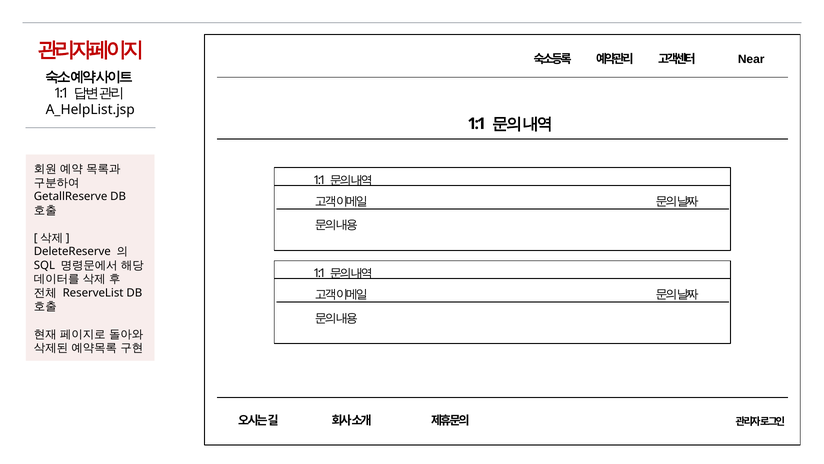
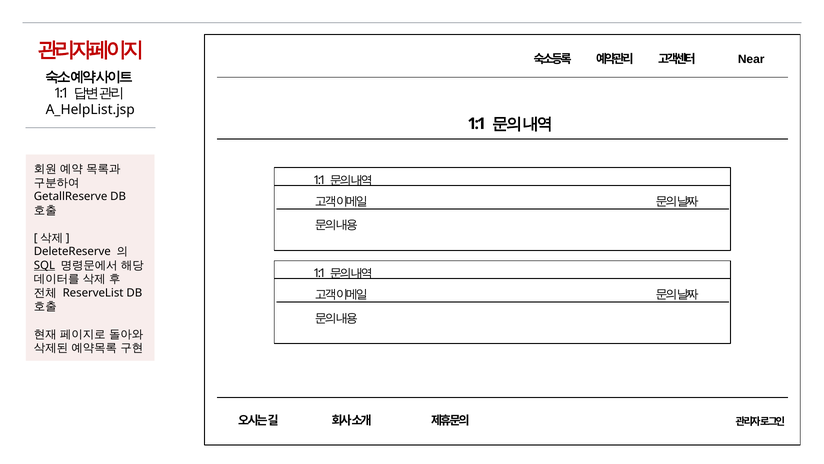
SQL underline: none -> present
